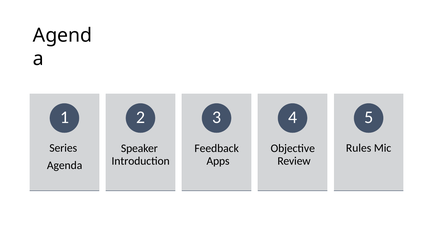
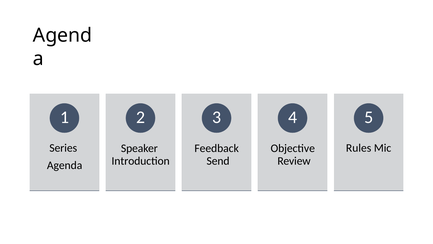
Apps: Apps -> Send
